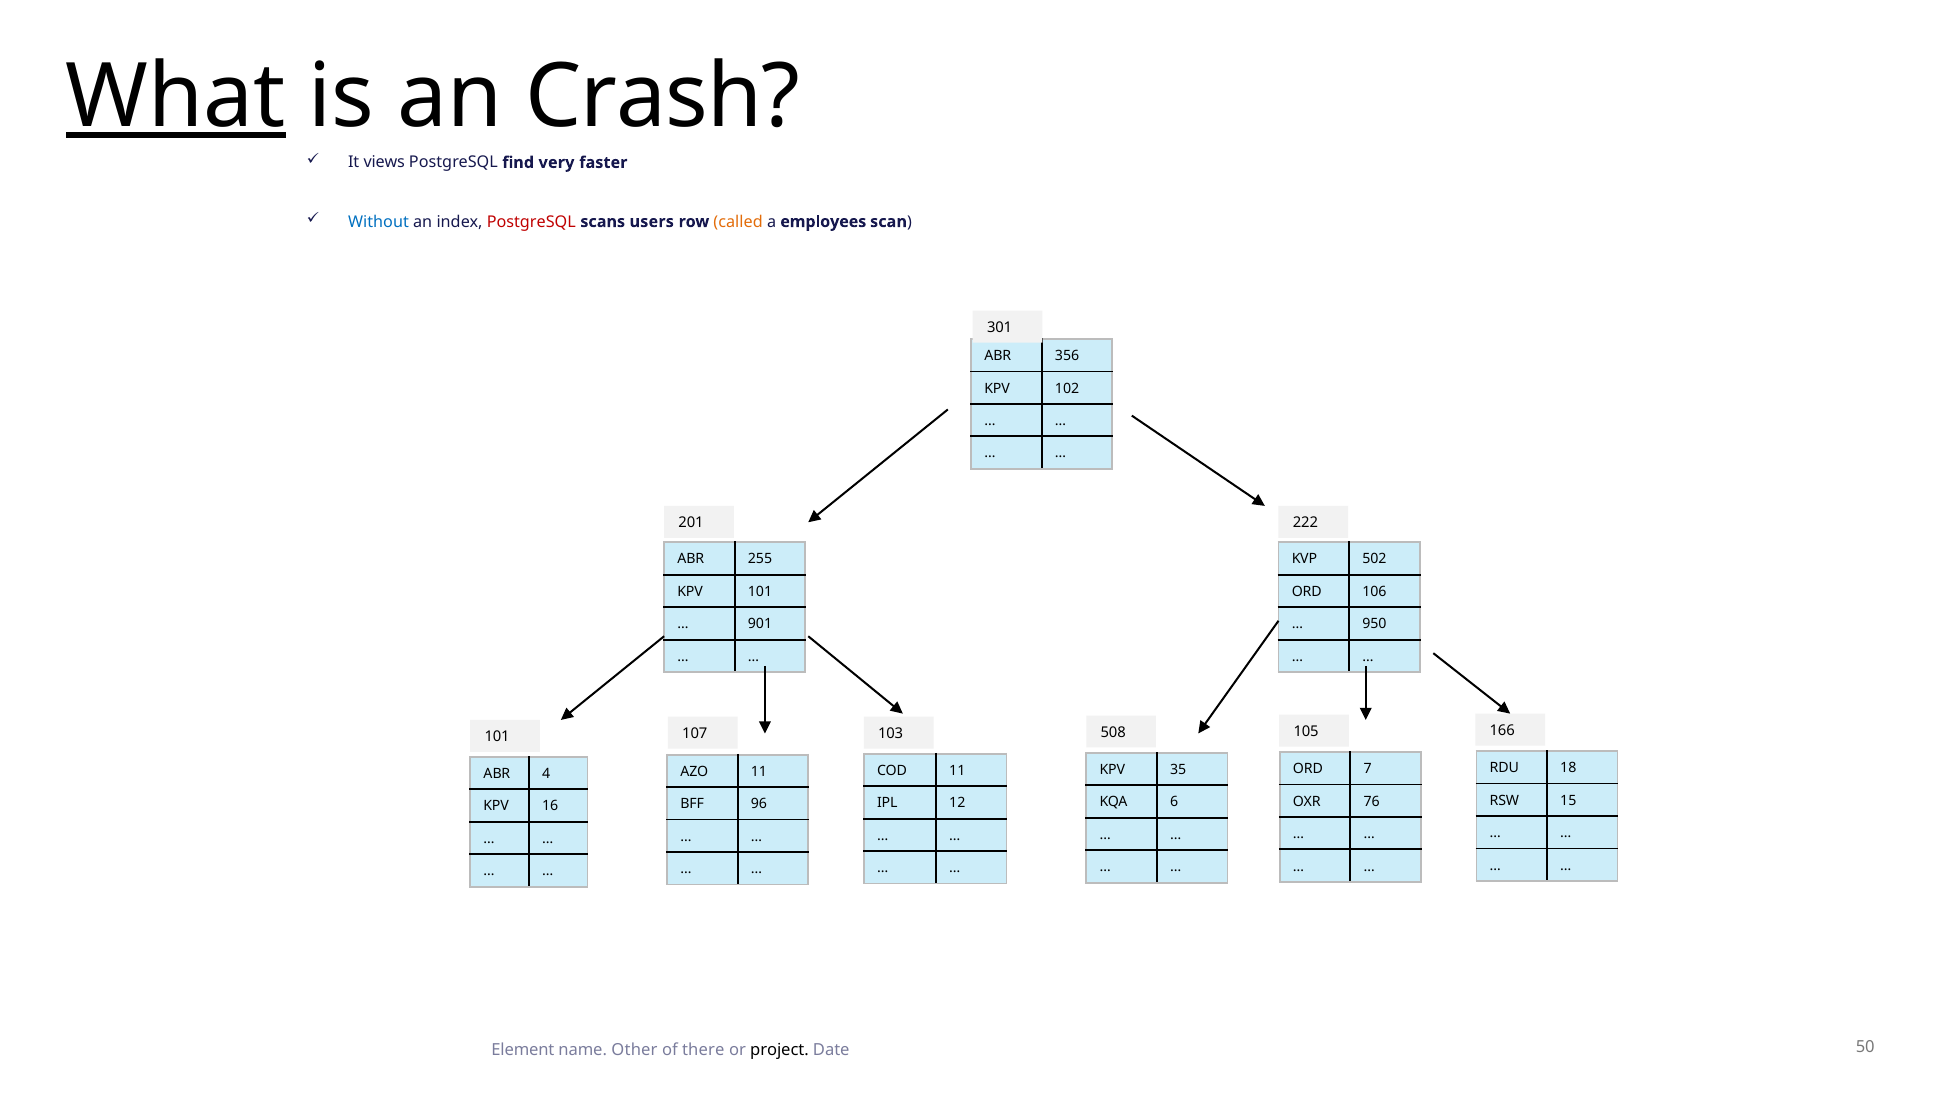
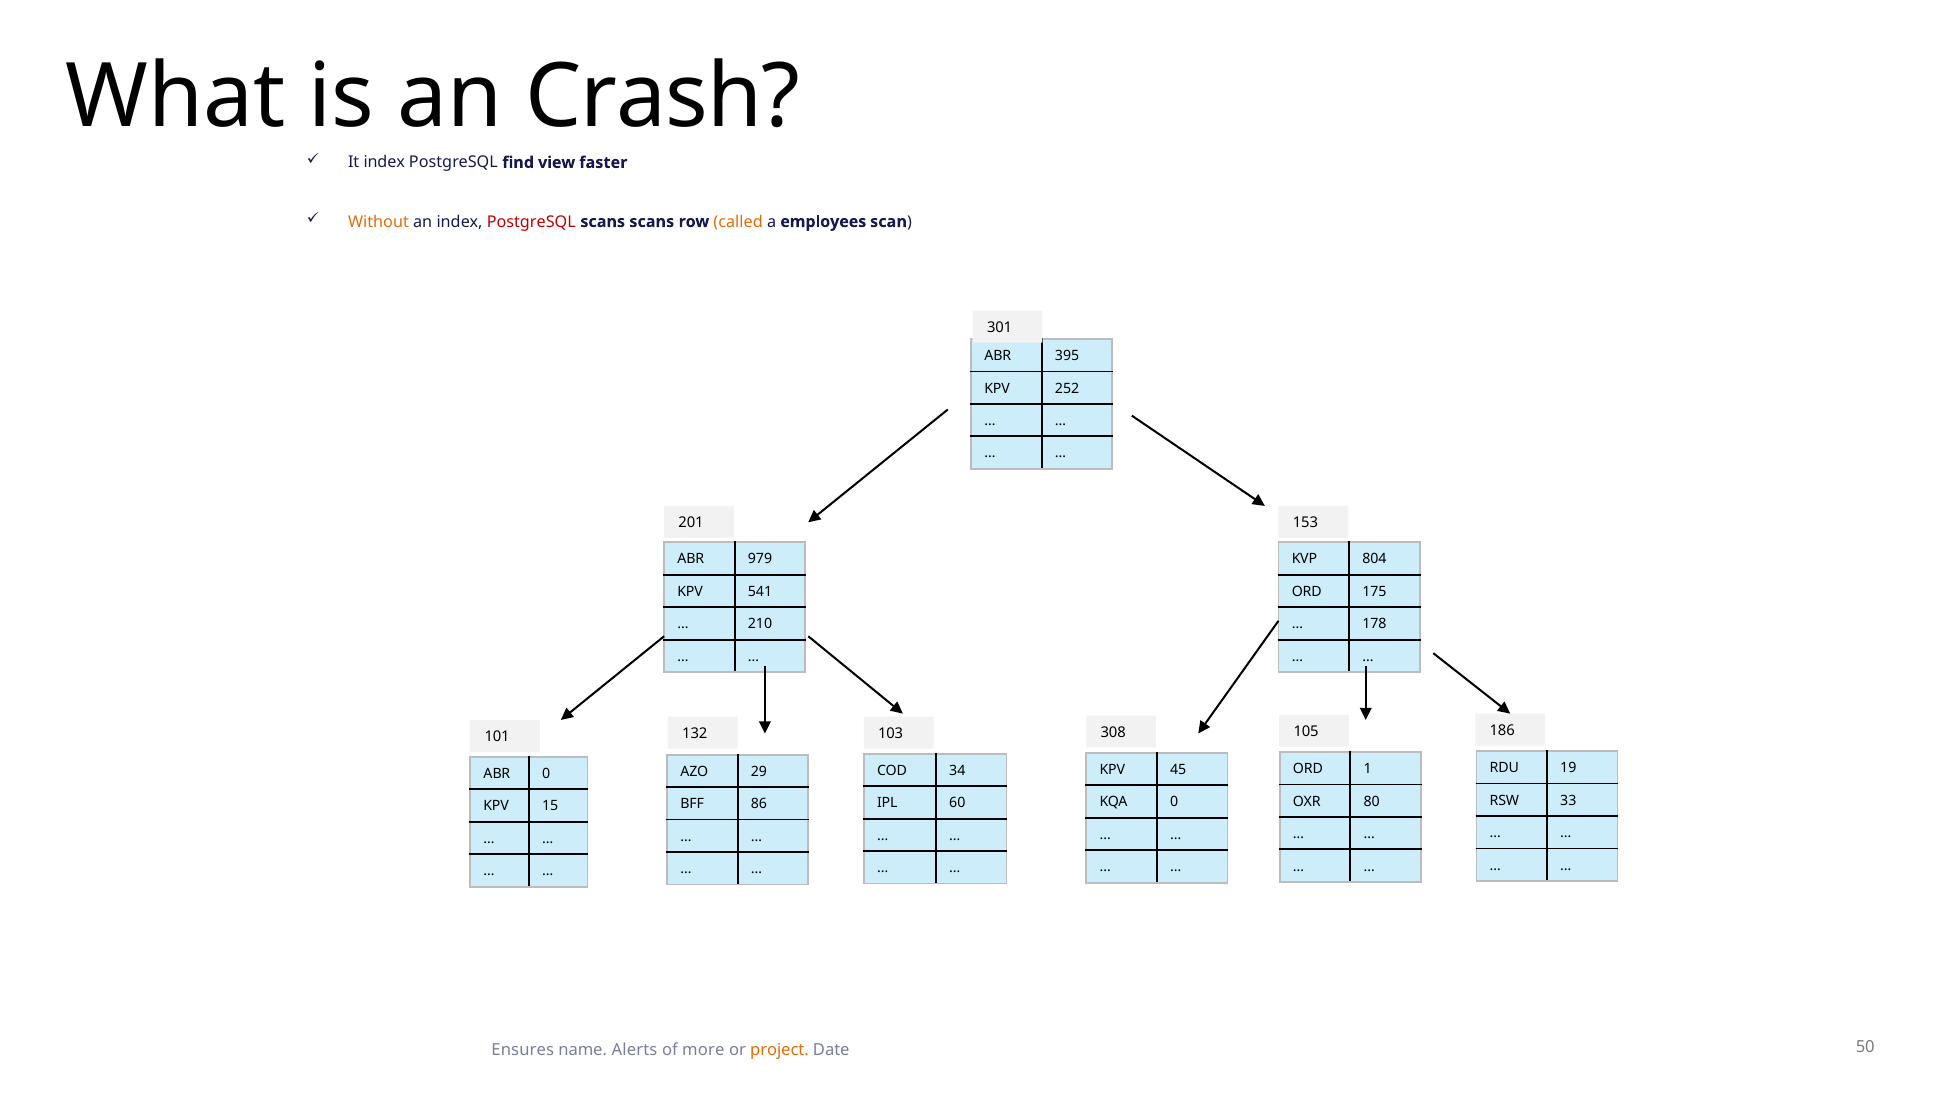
What underline: present -> none
It views: views -> index
very: very -> view
Without colour: blue -> orange
scans users: users -> scans
356: 356 -> 395
102: 102 -> 252
222: 222 -> 153
255: 255 -> 979
502: 502 -> 804
KPV 101: 101 -> 541
106: 106 -> 175
901: 901 -> 210
950: 950 -> 178
107: 107 -> 132
508: 508 -> 308
166: 166 -> 186
18: 18 -> 19
7: 7 -> 1
35: 35 -> 45
COD 11: 11 -> 34
AZO 11: 11 -> 29
ABR 4: 4 -> 0
15: 15 -> 33
76: 76 -> 80
KQA 6: 6 -> 0
12: 12 -> 60
96: 96 -> 86
16: 16 -> 15
Element: Element -> Ensures
Other: Other -> Alerts
there: there -> more
project colour: black -> orange
